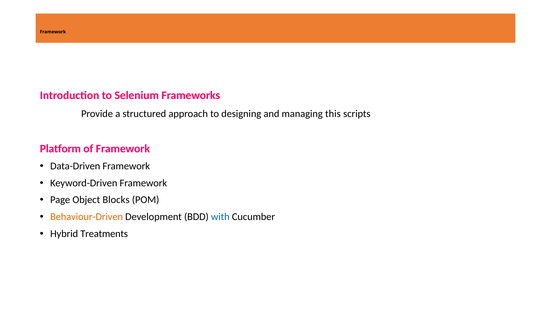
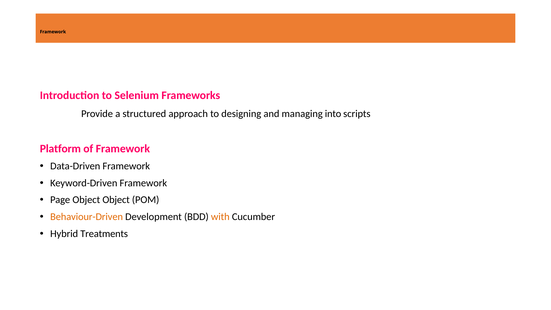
this: this -> into
Object Blocks: Blocks -> Object
with colour: blue -> orange
